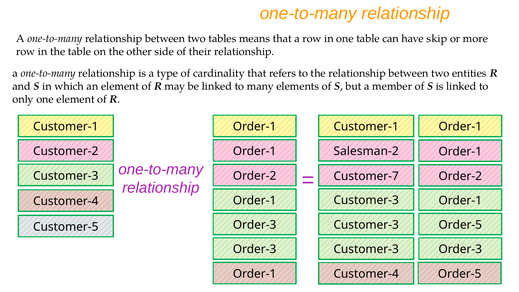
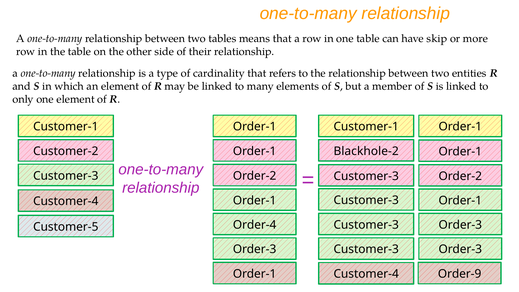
Salesman-2: Salesman-2 -> Blackhole-2
Customer-7 at (366, 176): Customer-7 -> Customer-3
Order-3 at (255, 225): Order-3 -> Order-4
Order-5 at (460, 225): Order-5 -> Order-3
Customer-4 Order-5: Order-5 -> Order-9
